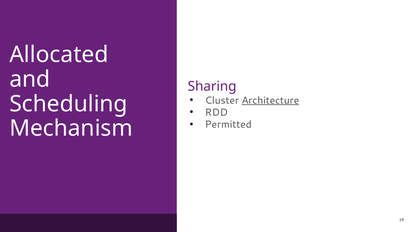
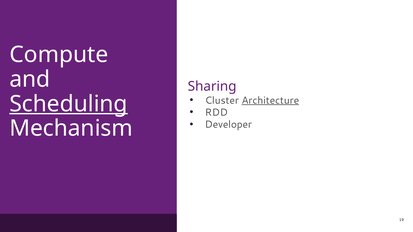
Allocated: Allocated -> Compute
Scheduling underline: none -> present
Permitted: Permitted -> Developer
